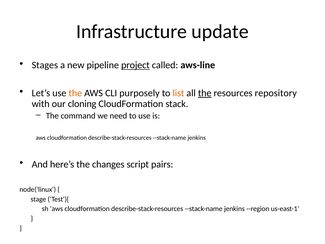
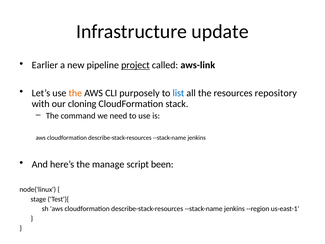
Stages: Stages -> Earlier
aws-line: aws-line -> aws-link
list colour: orange -> blue
the at (205, 93) underline: present -> none
changes: changes -> manage
pairs: pairs -> been
